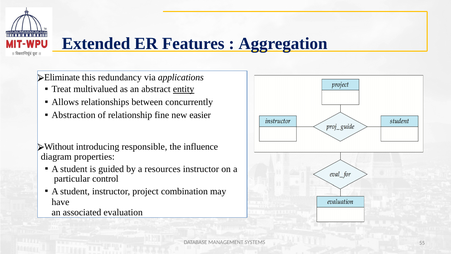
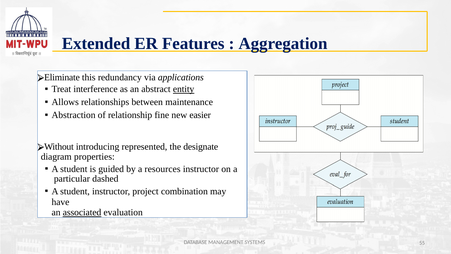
multivalued: multivalued -> interference
concurrently: concurrently -> maintenance
responsible: responsible -> represented
influence: influence -> designate
control: control -> dashed
associated underline: none -> present
